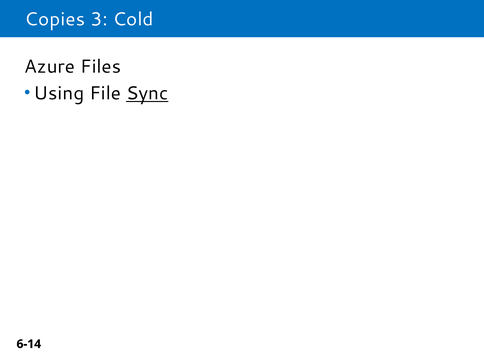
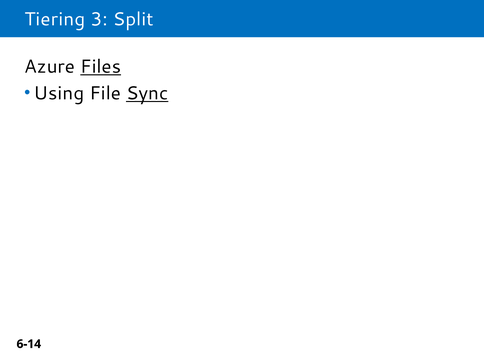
Copies: Copies -> Tiering
Cold: Cold -> Split
Files underline: none -> present
